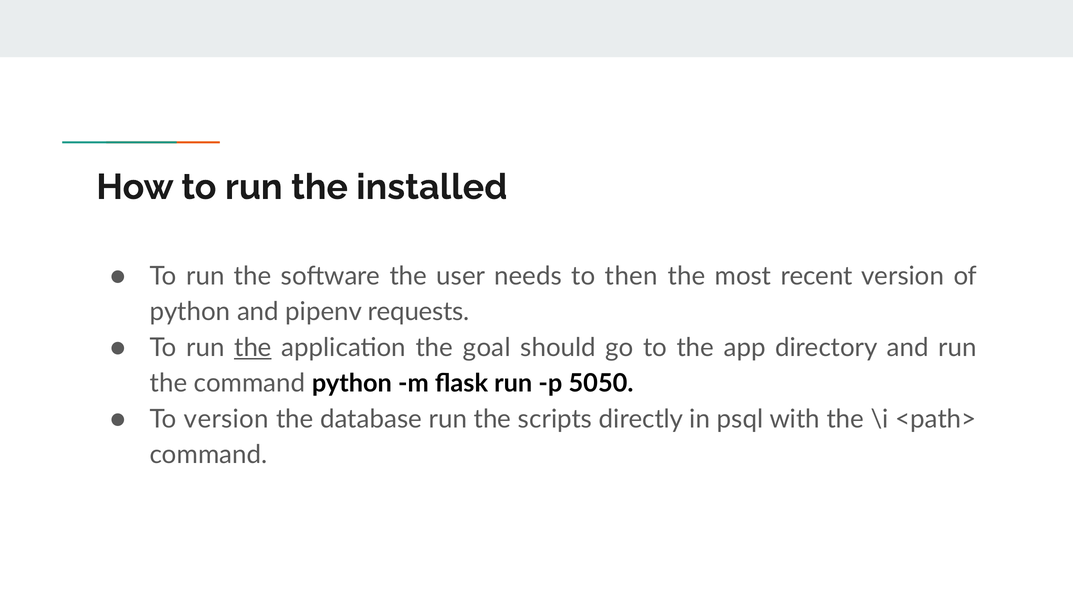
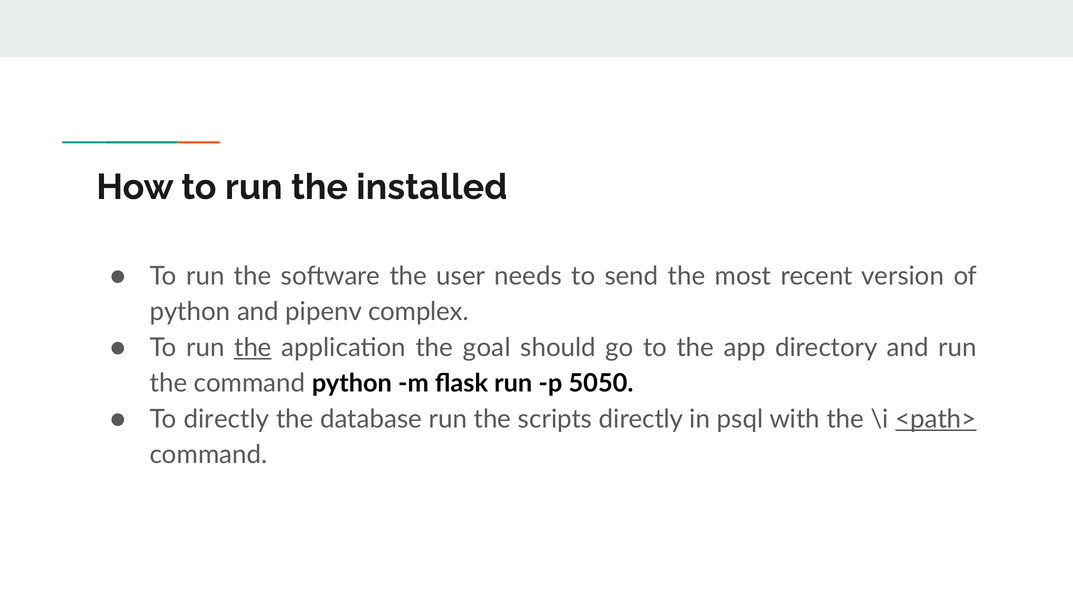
then: then -> send
requests: requests -> complex
To version: version -> directly
<path> underline: none -> present
